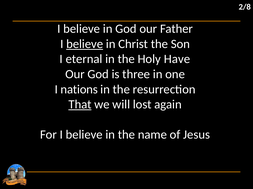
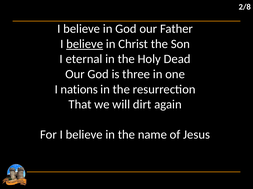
Have: Have -> Dead
That underline: present -> none
lost: lost -> dirt
